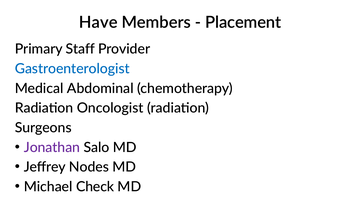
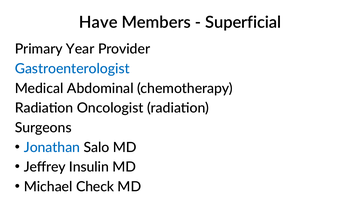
Placement: Placement -> Superficial
Staff: Staff -> Year
Jonathan colour: purple -> blue
Nodes: Nodes -> Insulin
